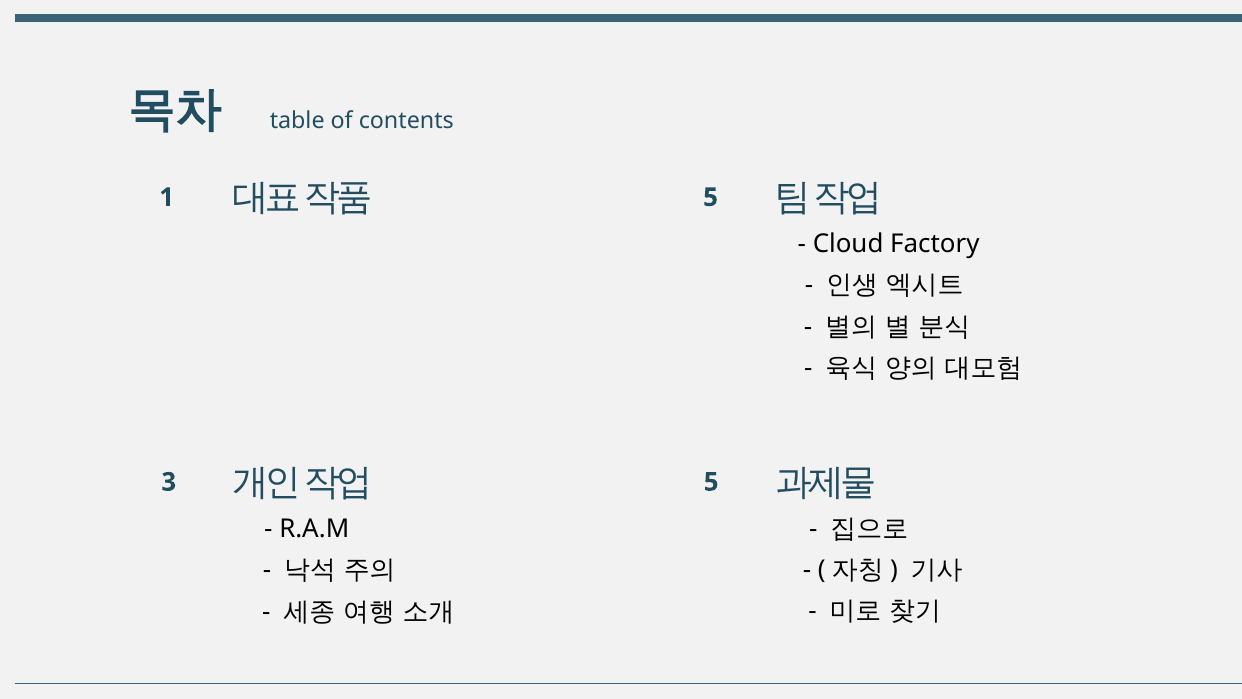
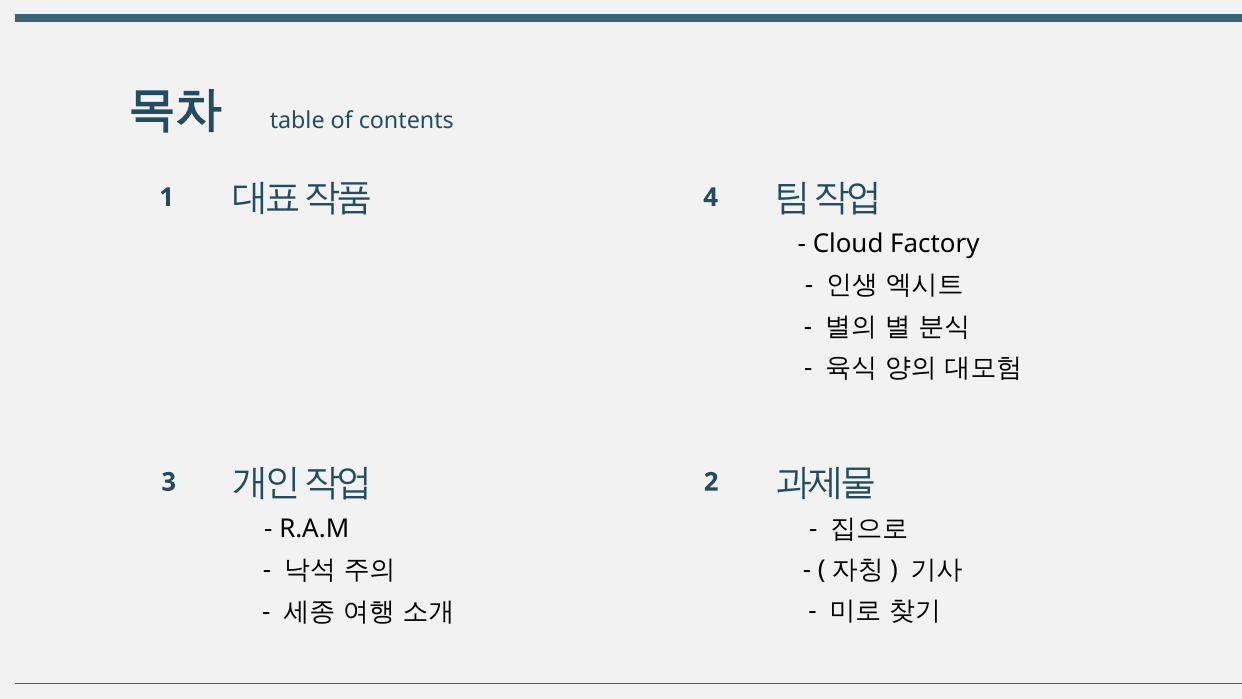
5 at (711, 197): 5 -> 4
5 at (711, 482): 5 -> 2
